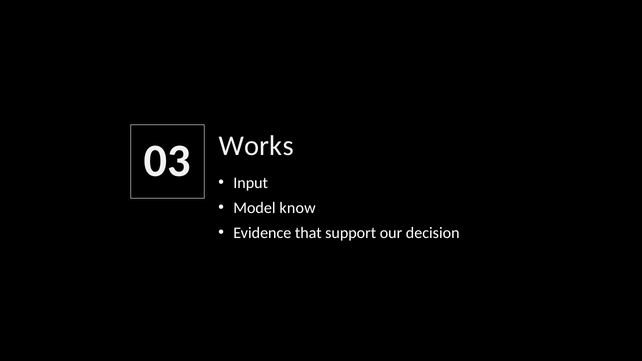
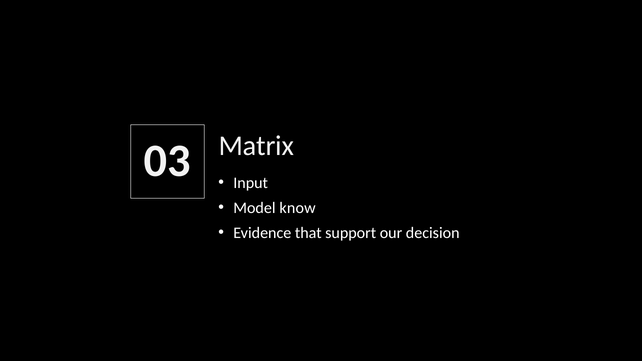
Works: Works -> Matrix
